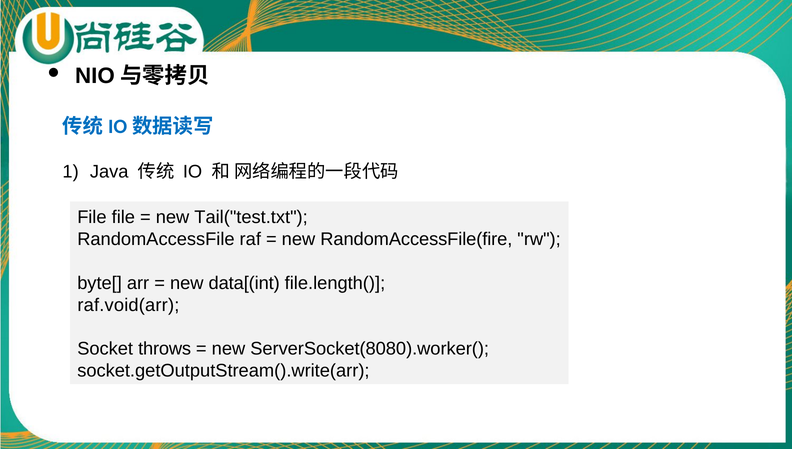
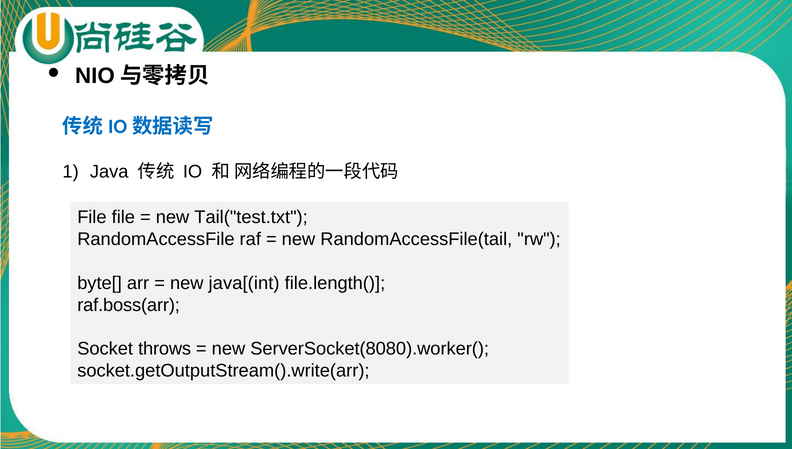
RandomAccessFile(fire: RandomAccessFile(fire -> RandomAccessFile(tail
data[(int: data[(int -> java[(int
raf.void(arr: raf.void(arr -> raf.boss(arr
